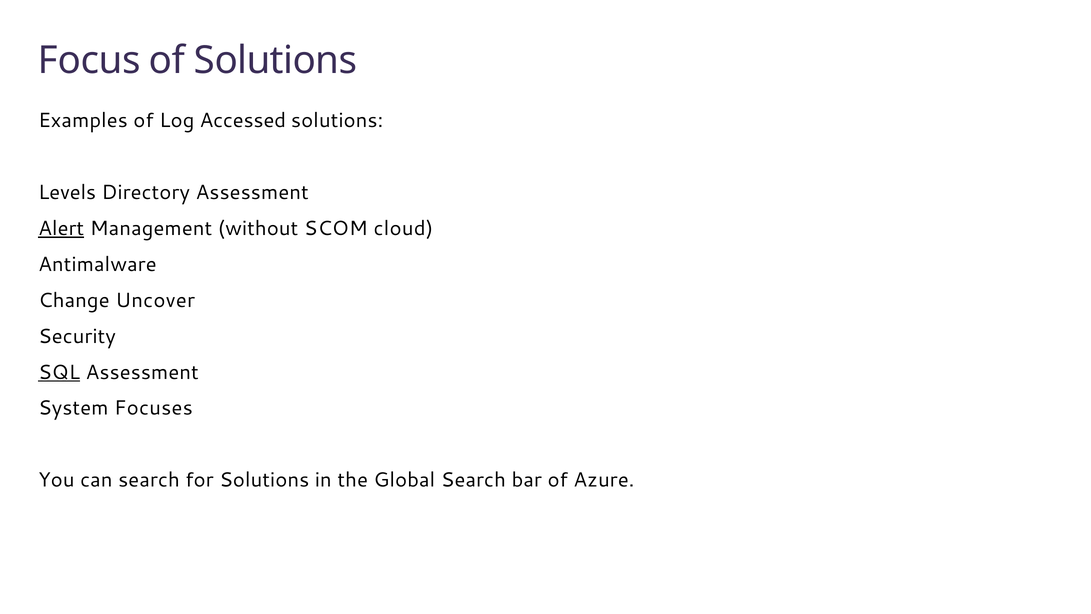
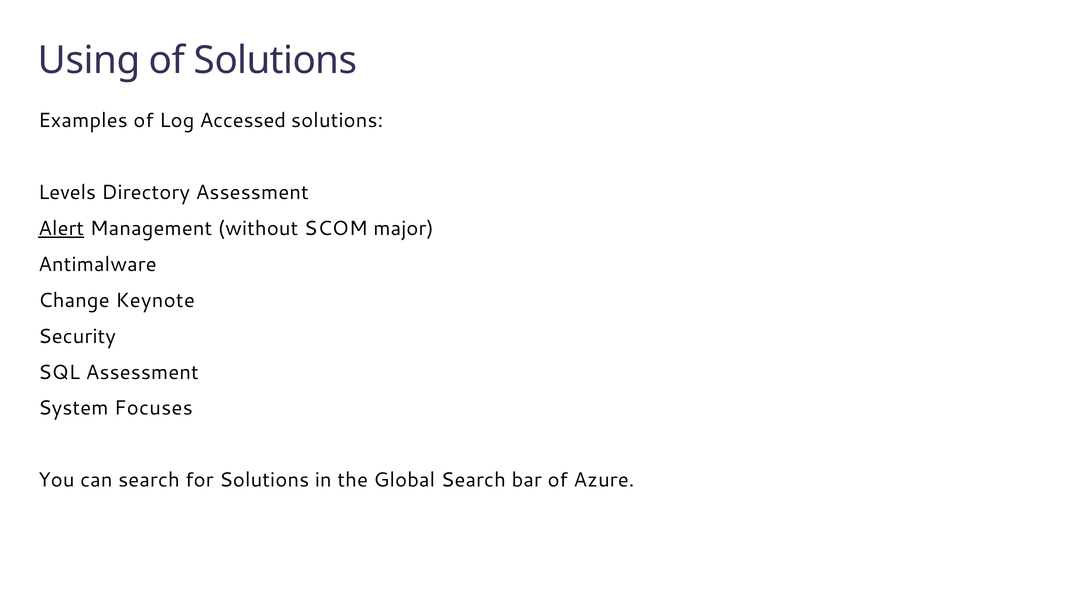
Focus: Focus -> Using
cloud: cloud -> major
Uncover: Uncover -> Keynote
SQL underline: present -> none
